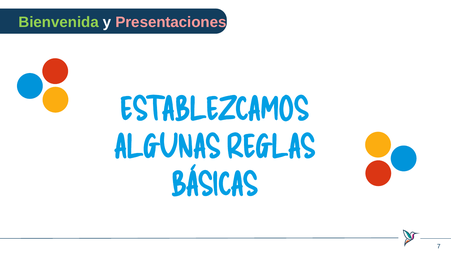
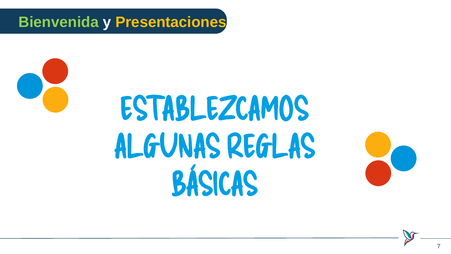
Presentaciones colour: pink -> yellow
